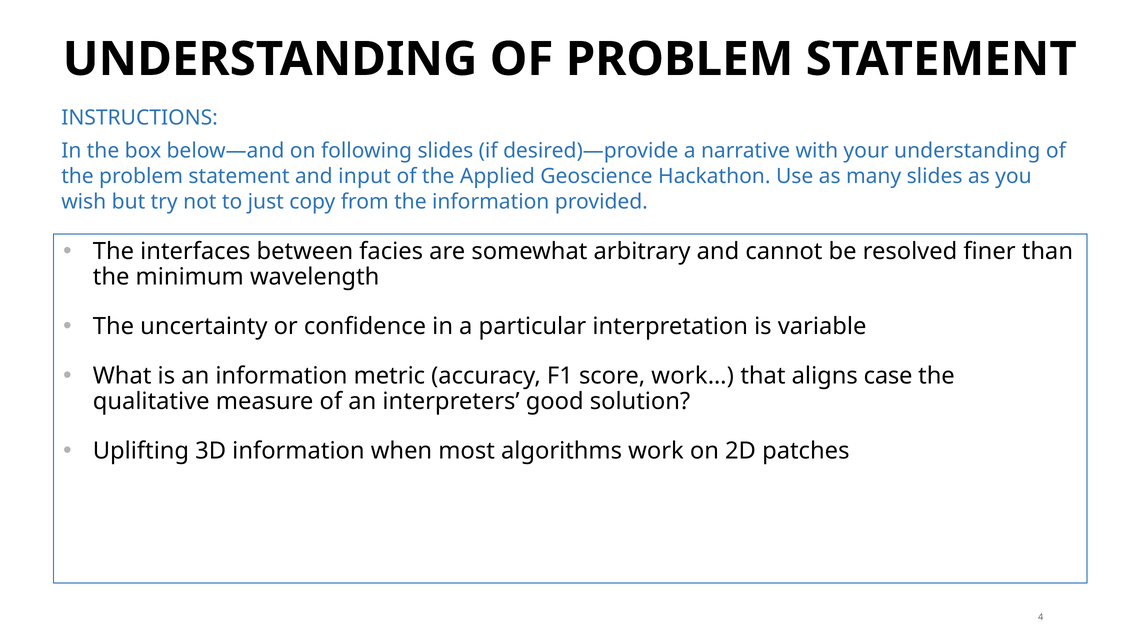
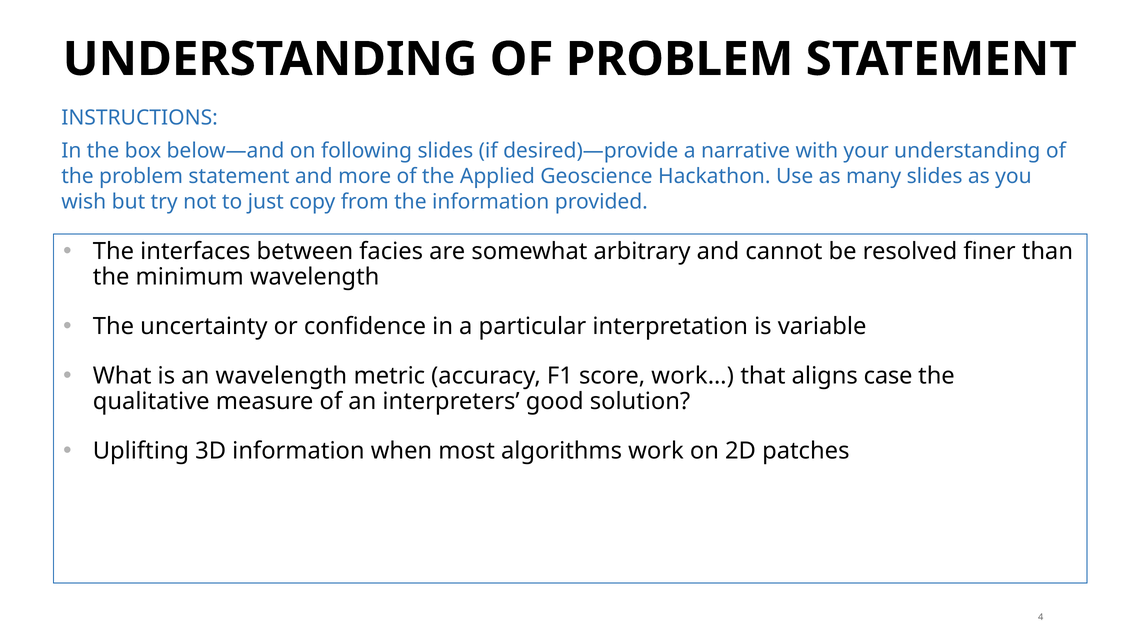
input: input -> more
an information: information -> wavelength
